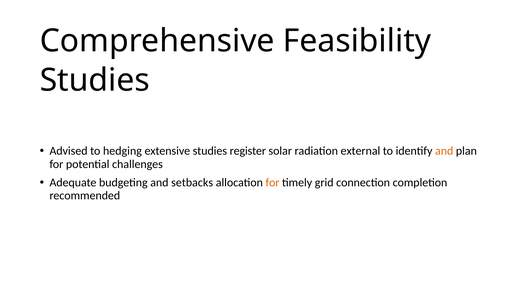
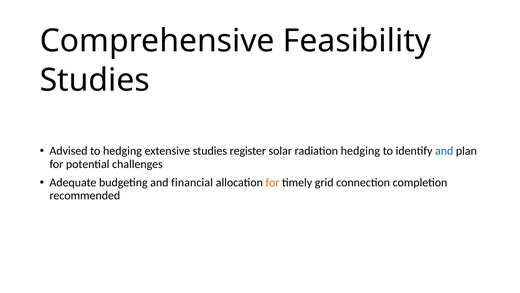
radiation external: external -> hedging
and at (444, 151) colour: orange -> blue
setbacks: setbacks -> financial
